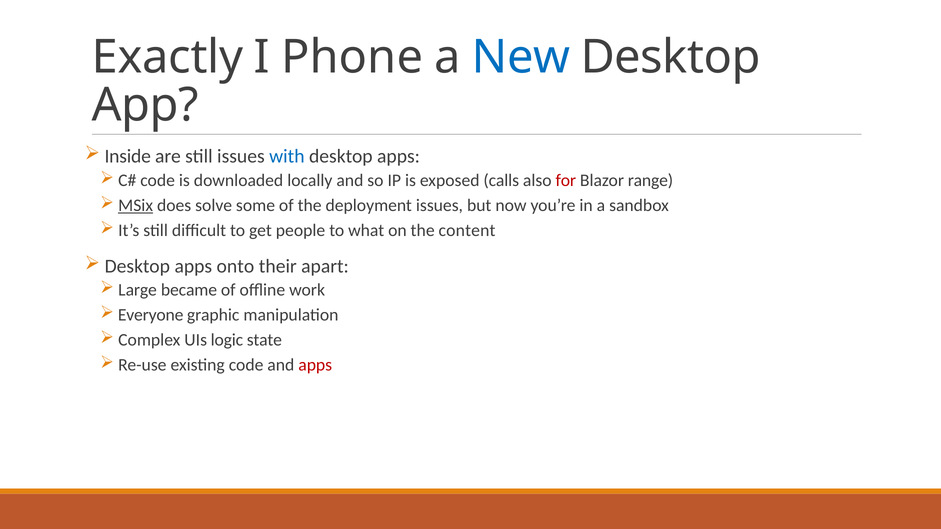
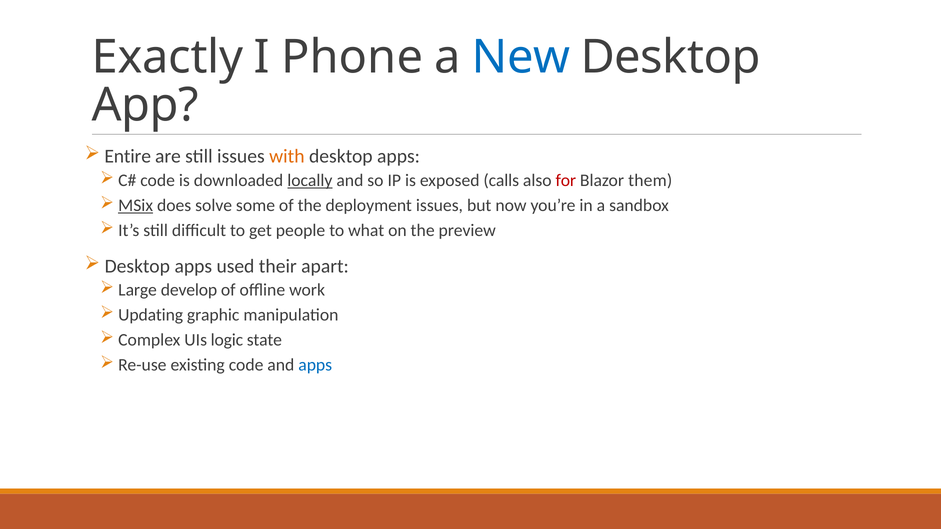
Inside: Inside -> Entire
with colour: blue -> orange
locally underline: none -> present
range: range -> them
content: content -> preview
onto: onto -> used
became: became -> develop
Everyone: Everyone -> Updating
apps at (315, 365) colour: red -> blue
